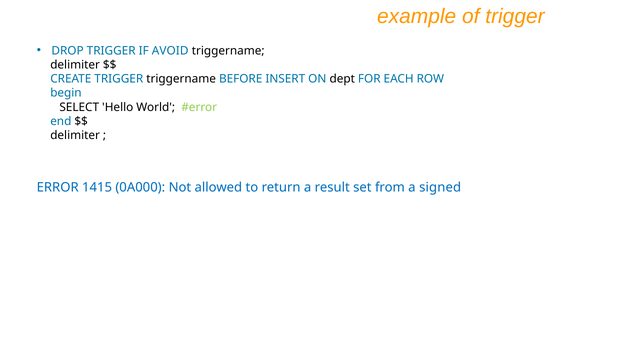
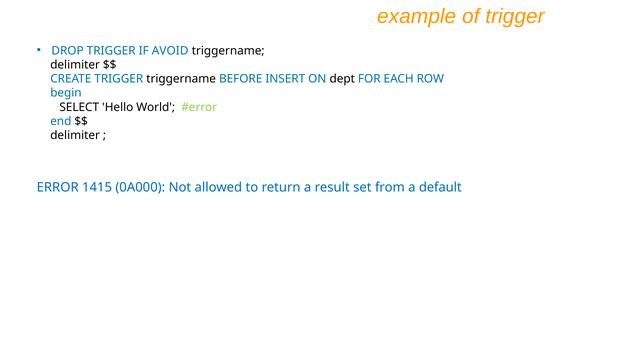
signed: signed -> default
